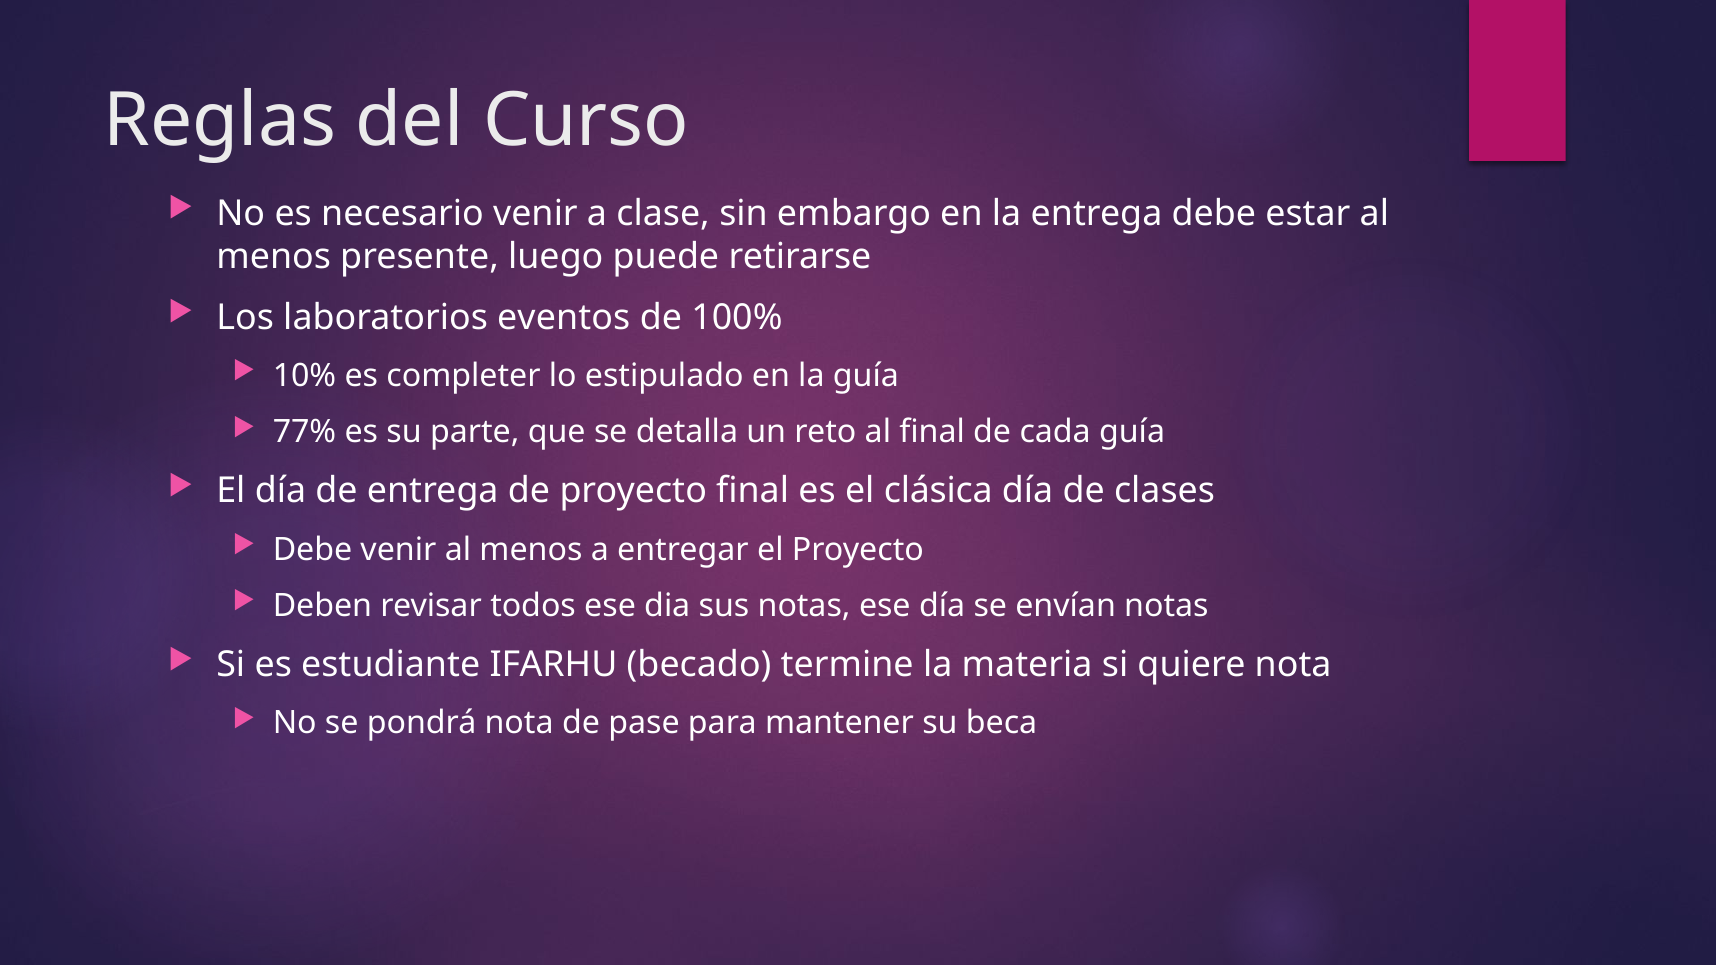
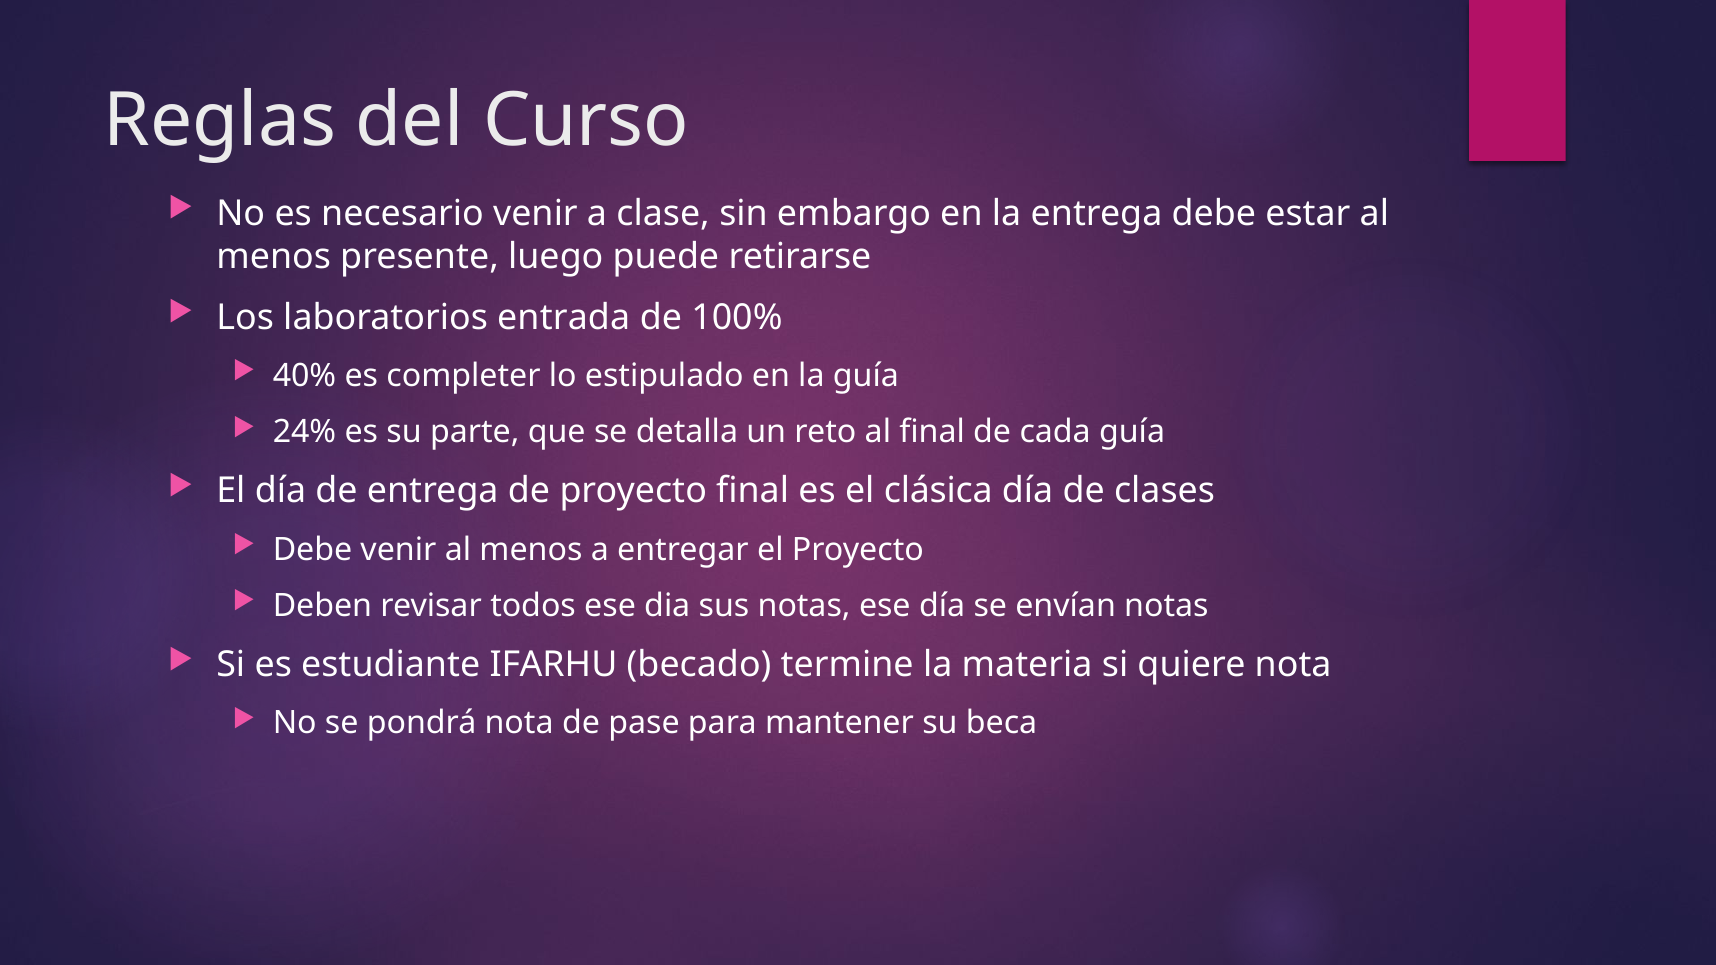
eventos: eventos -> entrada
10%: 10% -> 40%
77%: 77% -> 24%
